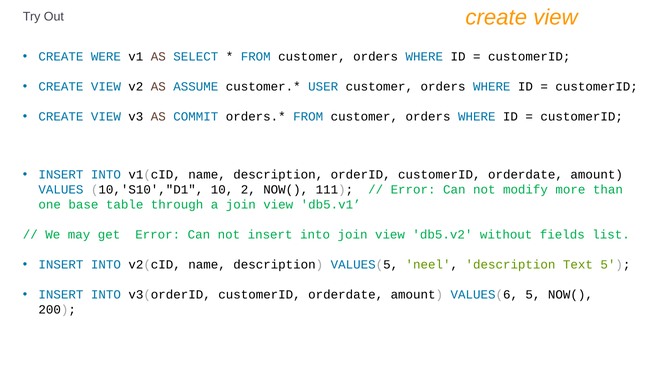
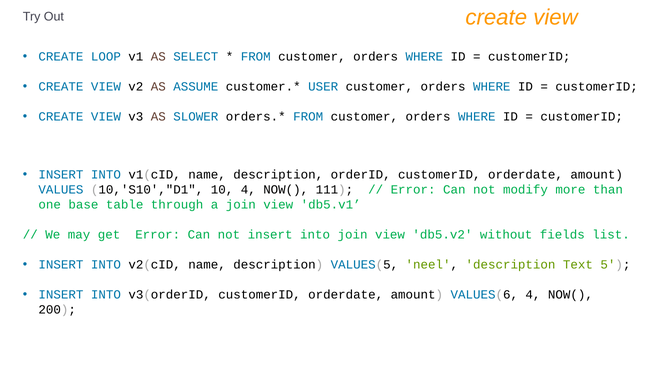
WERE: WERE -> LOOP
COMMIT: COMMIT -> SLOWER
10 2: 2 -> 4
VALUES(6 5: 5 -> 4
